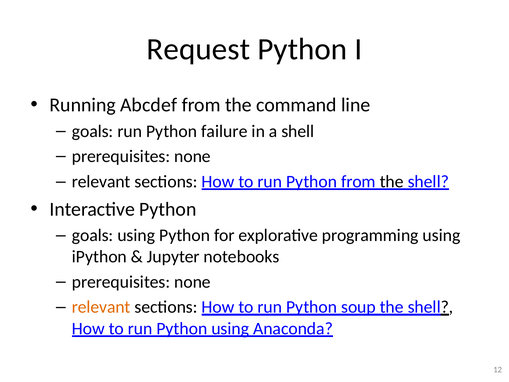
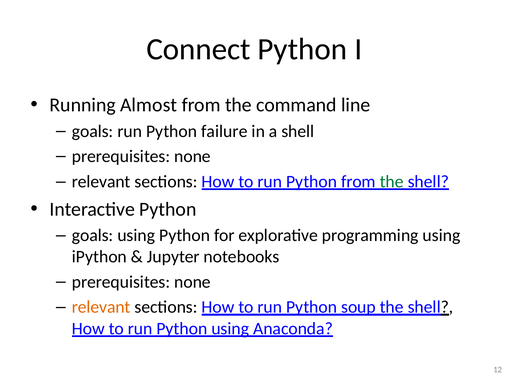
Request: Request -> Connect
Abcdef: Abcdef -> Almost
the at (392, 182) colour: black -> green
